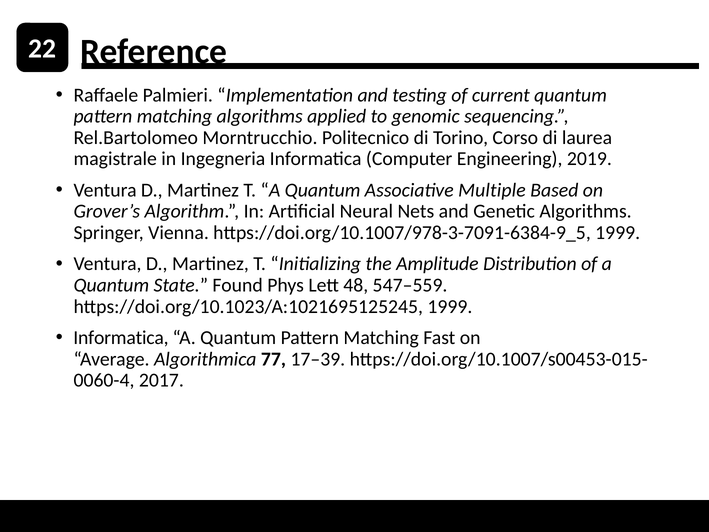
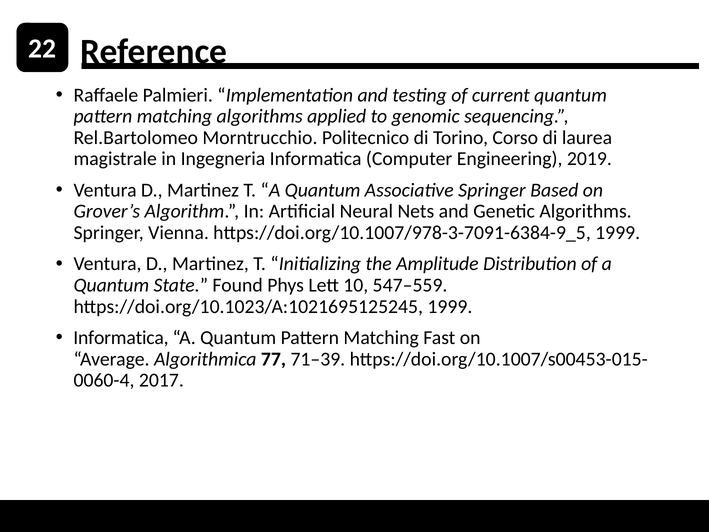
Associative Multiple: Multiple -> Springer
48: 48 -> 10
17–39: 17–39 -> 71–39
